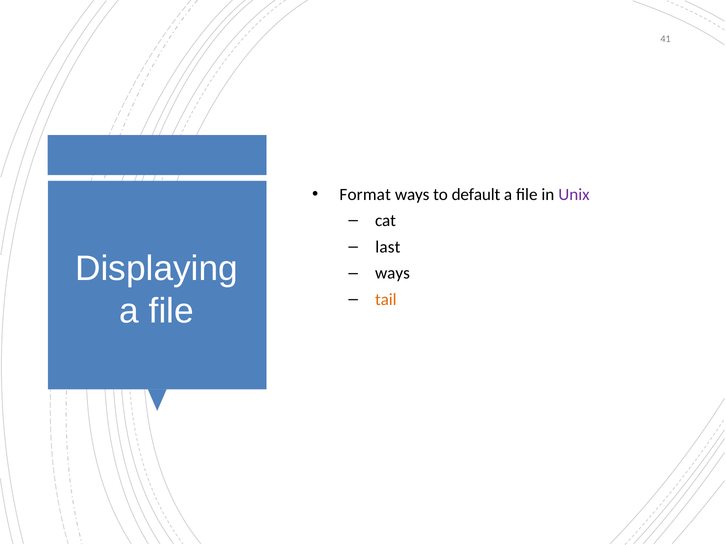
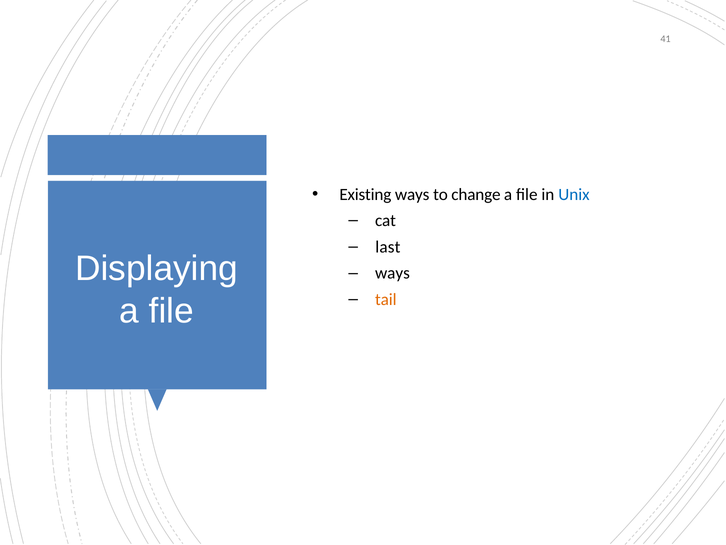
Format: Format -> Existing
default: default -> change
Unix colour: purple -> blue
